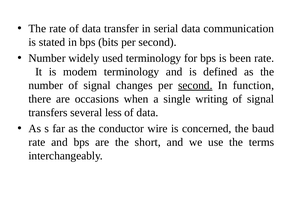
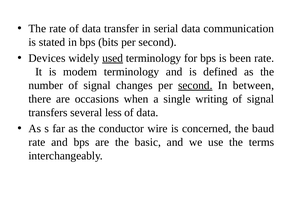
Number at (47, 58): Number -> Devices
used underline: none -> present
function: function -> between
short: short -> basic
